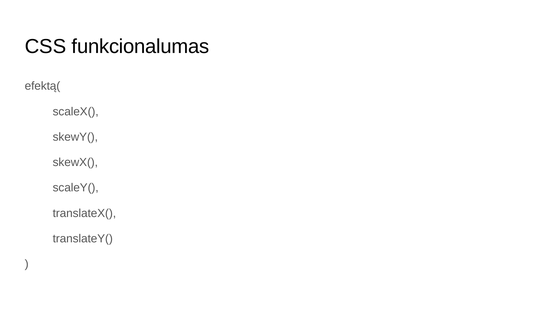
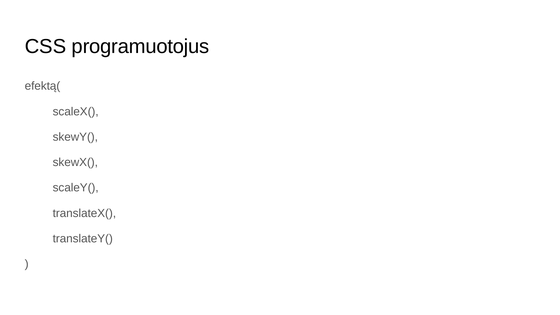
funkcionalumas: funkcionalumas -> programuotojus
